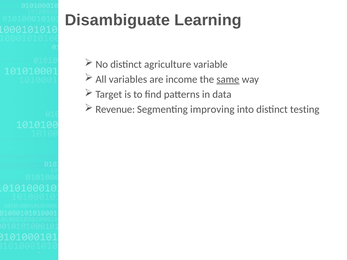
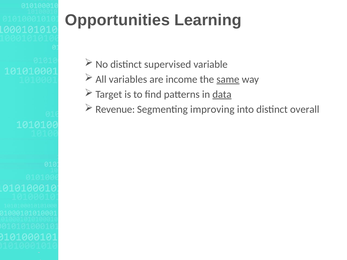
Disambiguate: Disambiguate -> Opportunities
agriculture: agriculture -> supervised
data underline: none -> present
testing: testing -> overall
